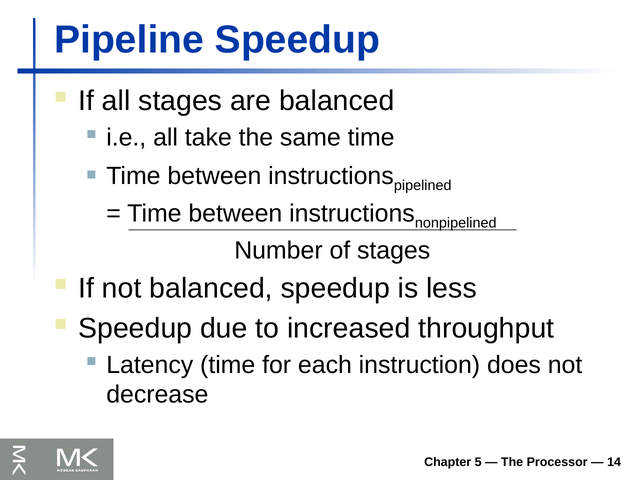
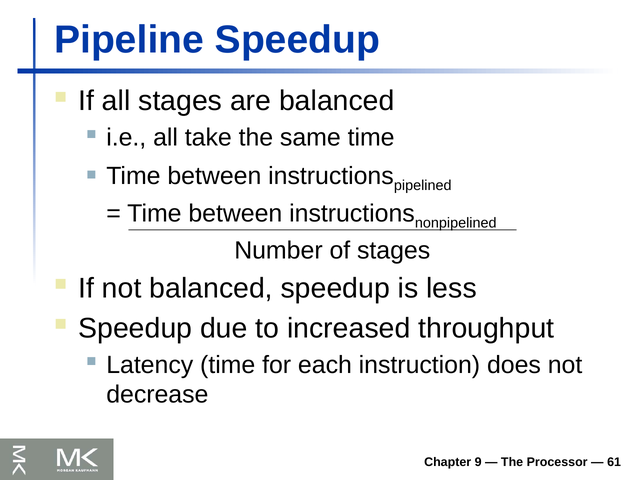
5: 5 -> 9
14: 14 -> 61
